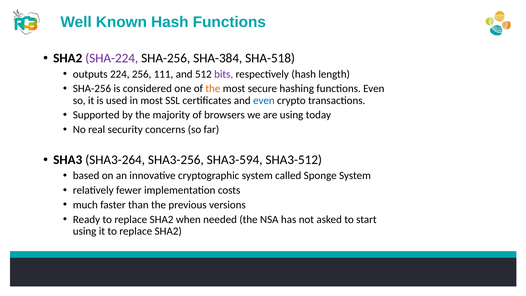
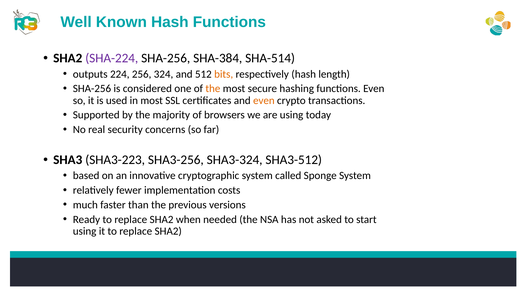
SHA-518: SHA-518 -> SHA-514
111: 111 -> 324
bits colour: purple -> orange
even at (264, 100) colour: blue -> orange
SHA3-264: SHA3-264 -> SHA3-223
SHA3-594: SHA3-594 -> SHA3-324
